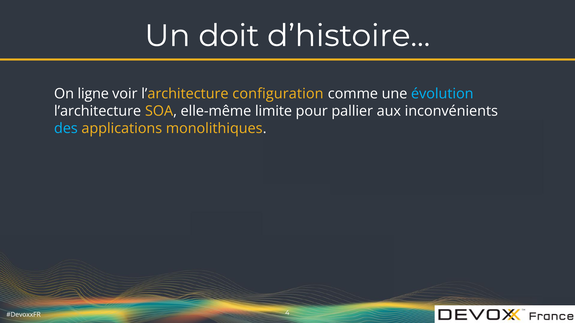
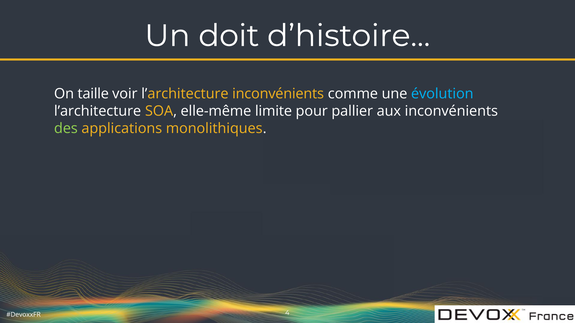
ligne: ligne -> taille
l’architecture configuration: configuration -> inconvénients
des colour: light blue -> light green
